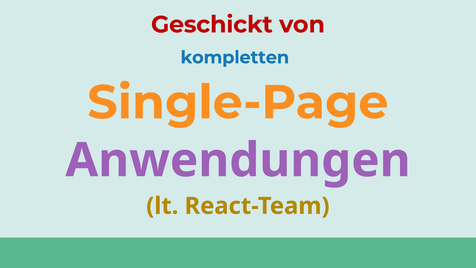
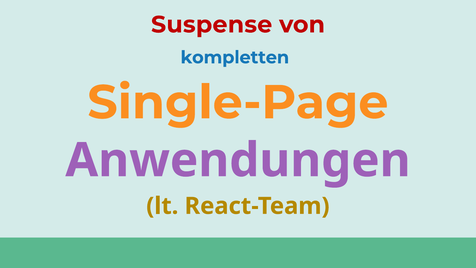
Geschickt: Geschickt -> Suspense
